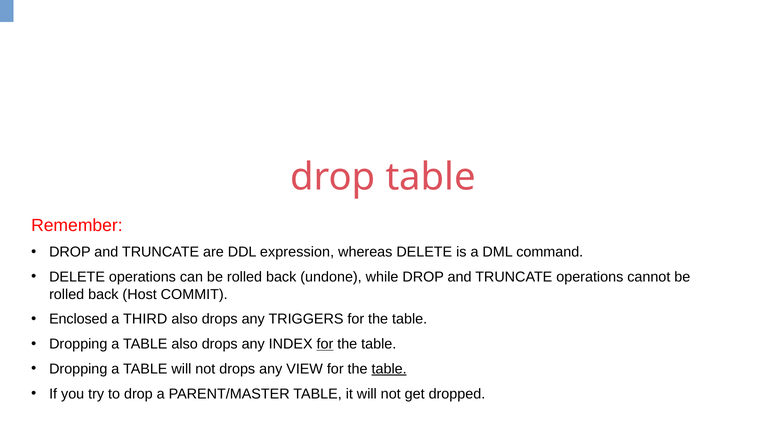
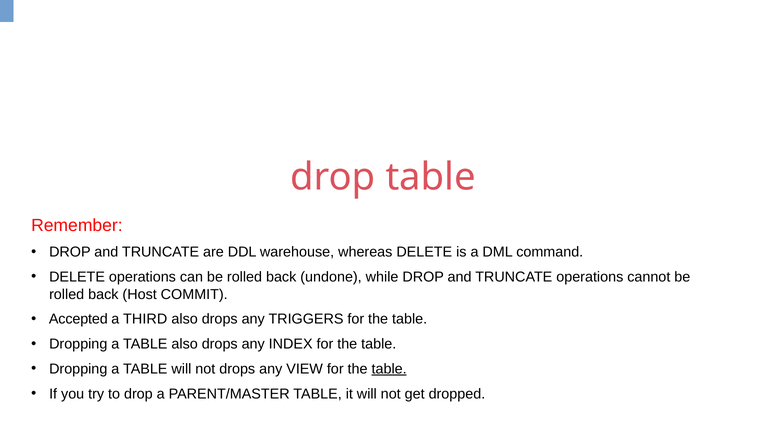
expression: expression -> warehouse
Enclosed: Enclosed -> Accepted
for at (325, 344) underline: present -> none
